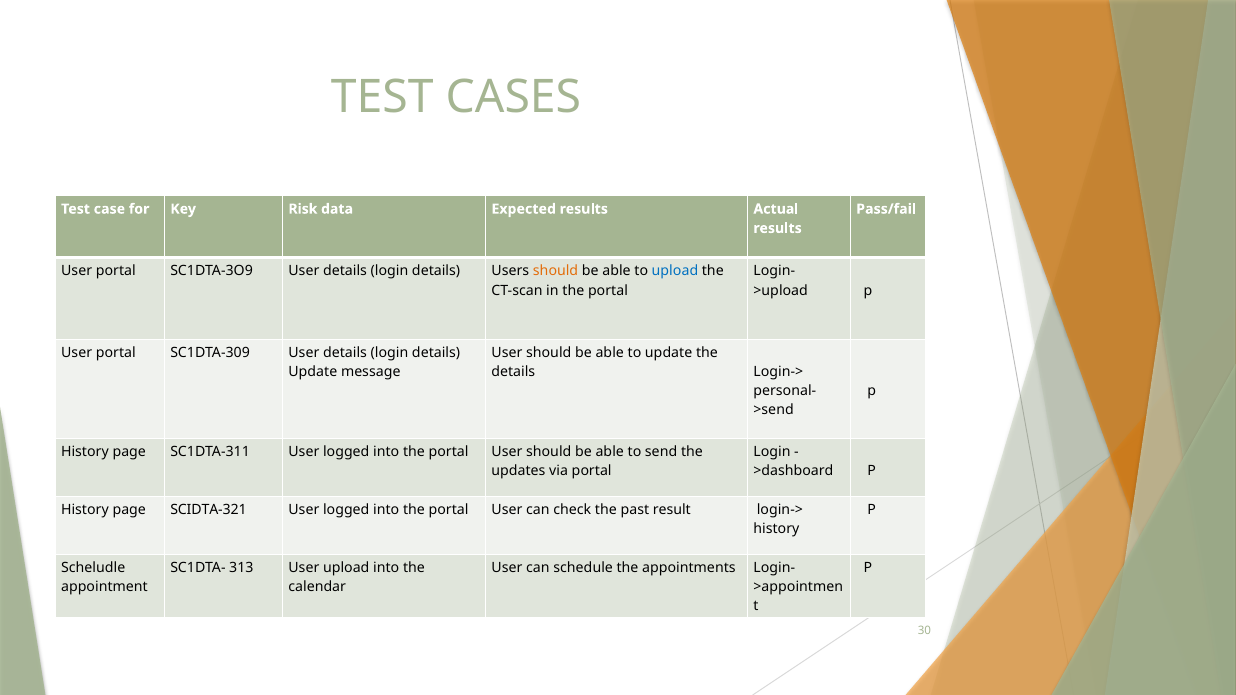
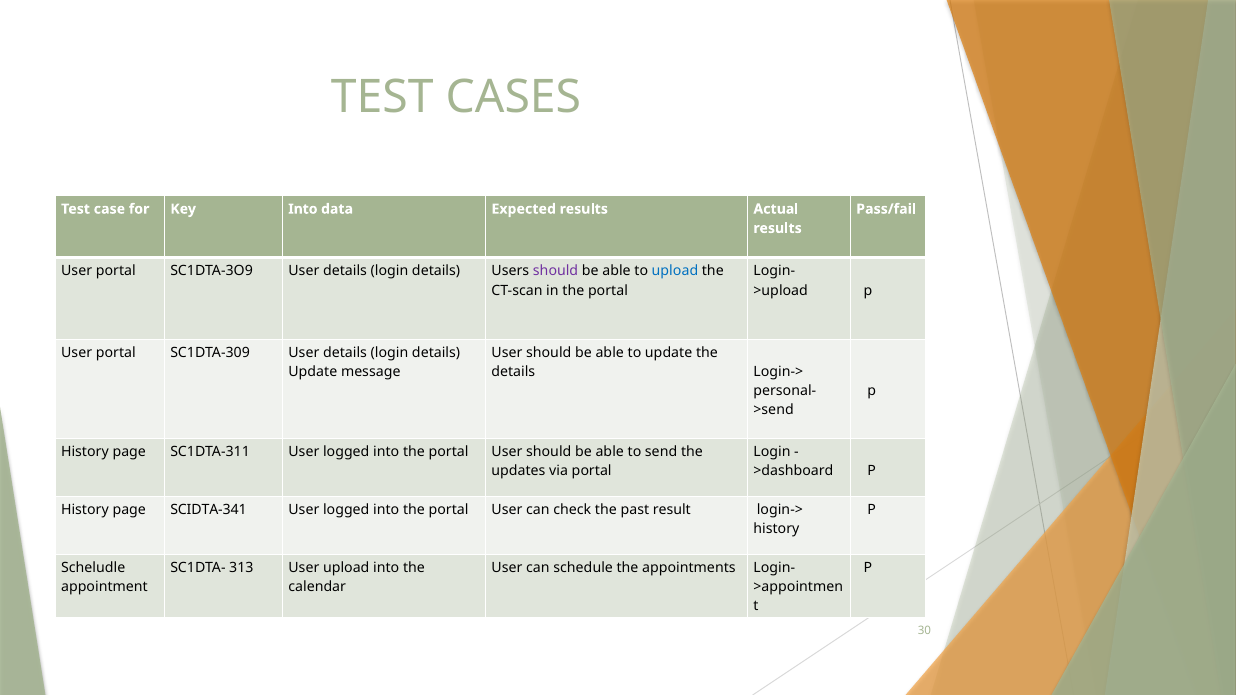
Key Risk: Risk -> Into
should at (556, 271) colour: orange -> purple
SCIDTA-321: SCIDTA-321 -> SCIDTA-341
